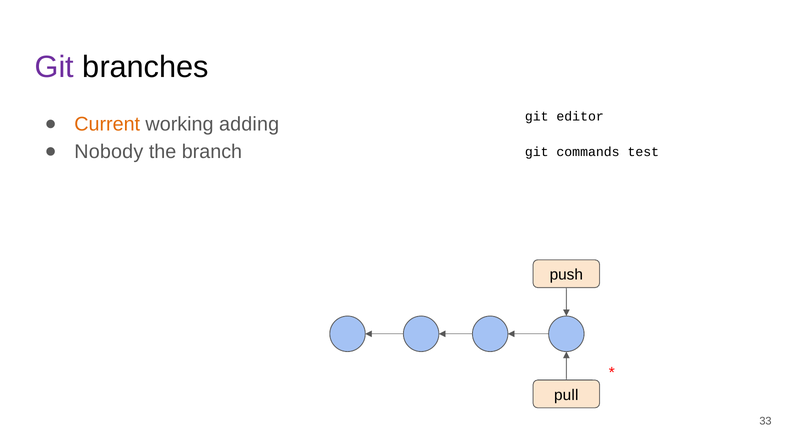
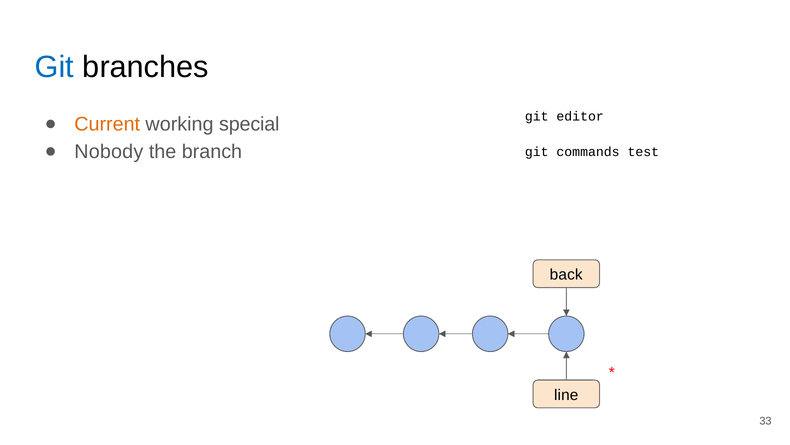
Git at (54, 67) colour: purple -> blue
adding: adding -> special
push: push -> back
pull: pull -> line
